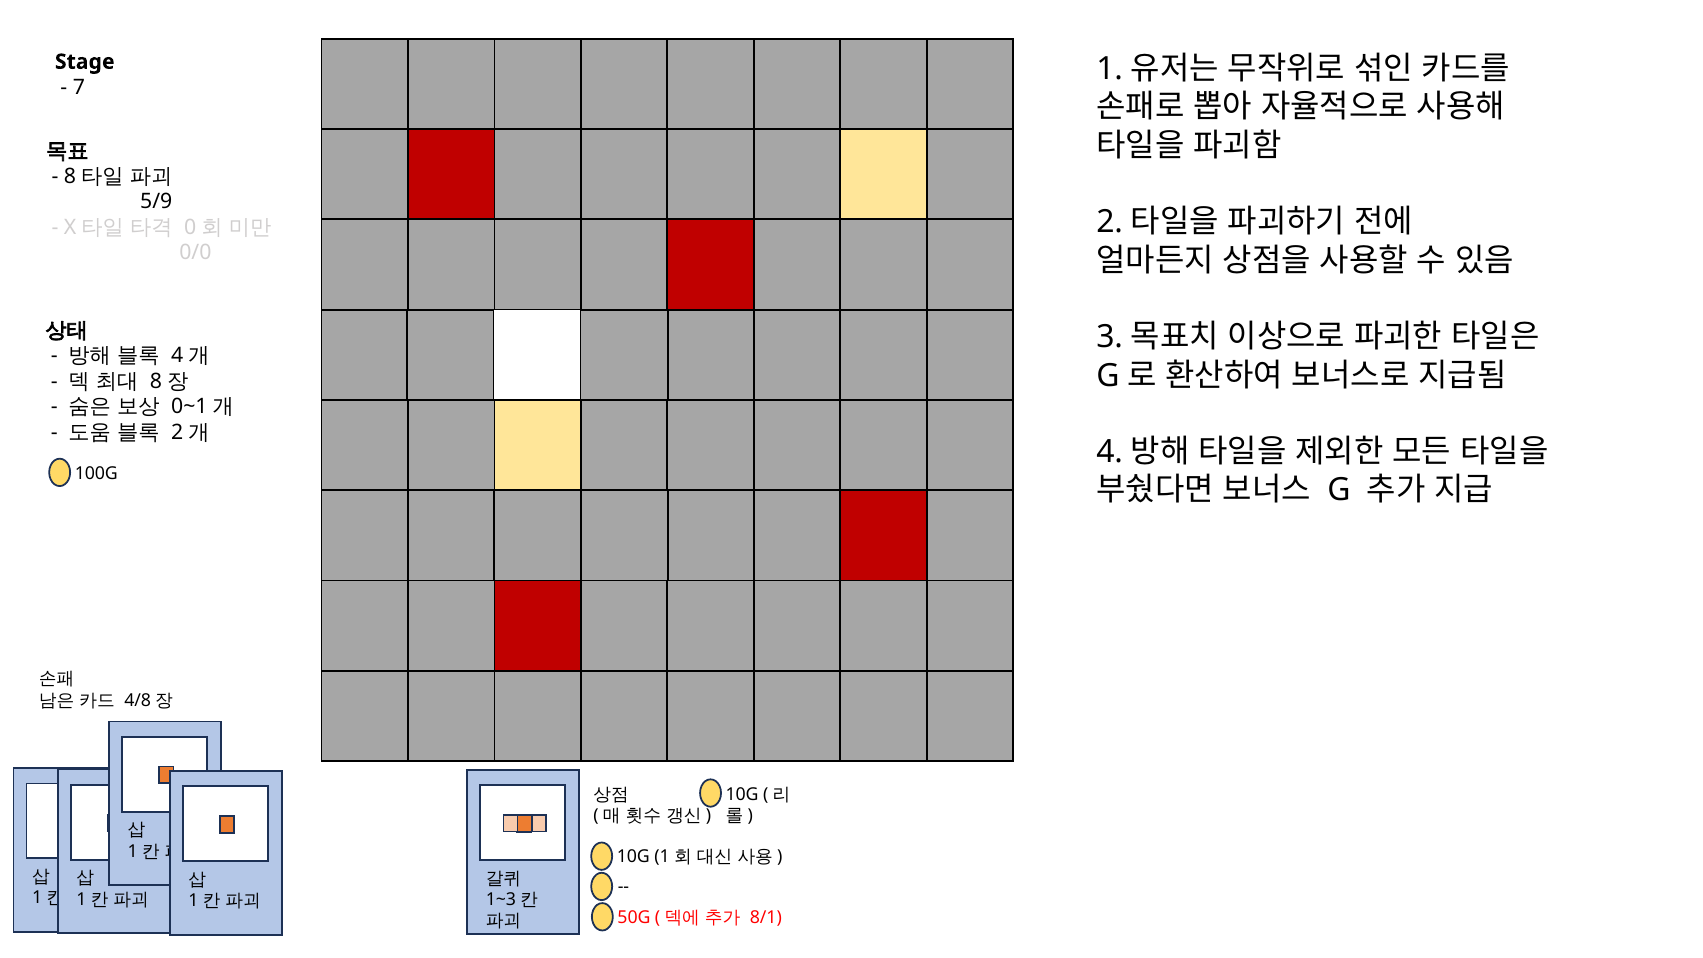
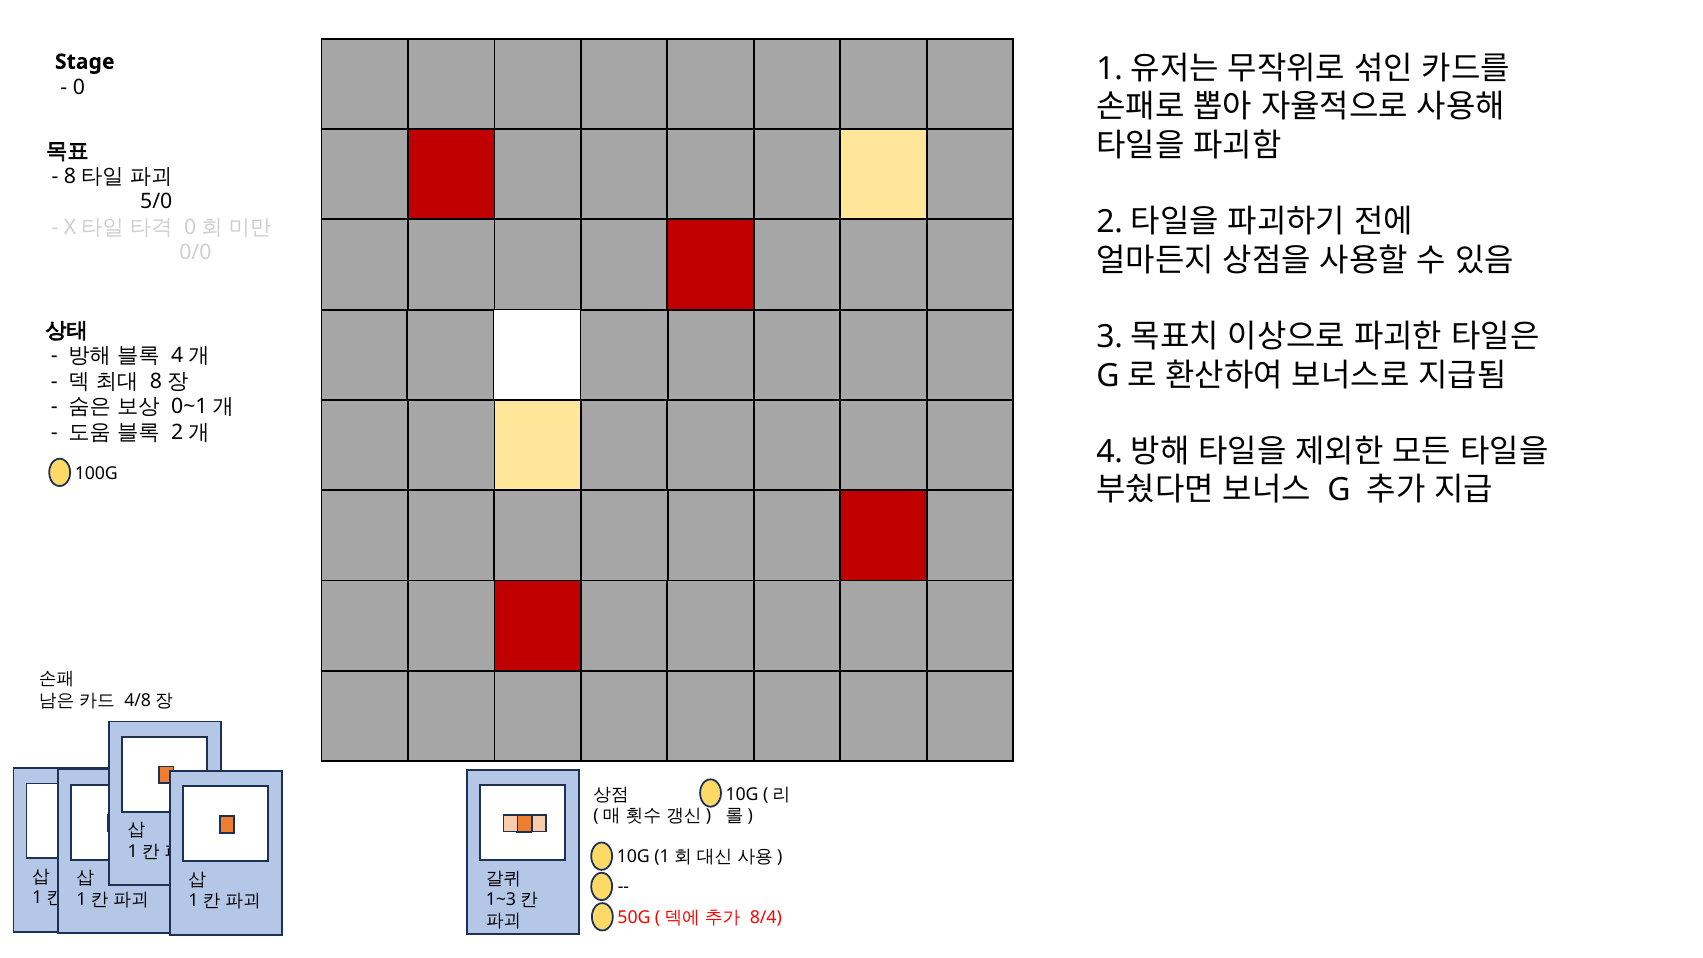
7: 7 -> 0
5/9: 5/9 -> 5/0
8/1: 8/1 -> 8/4
